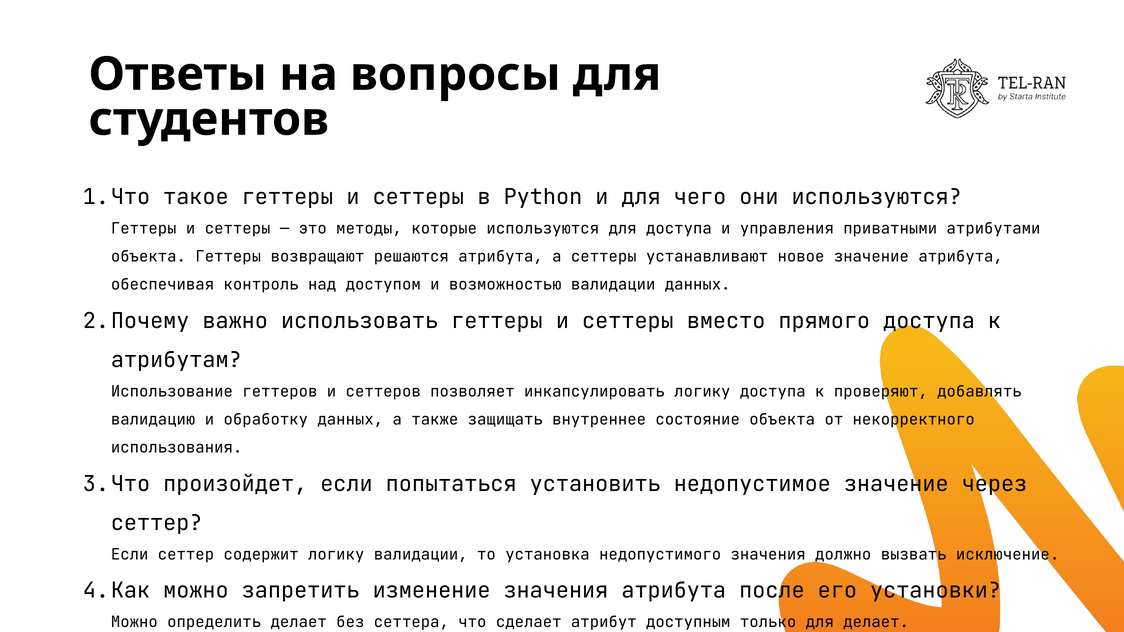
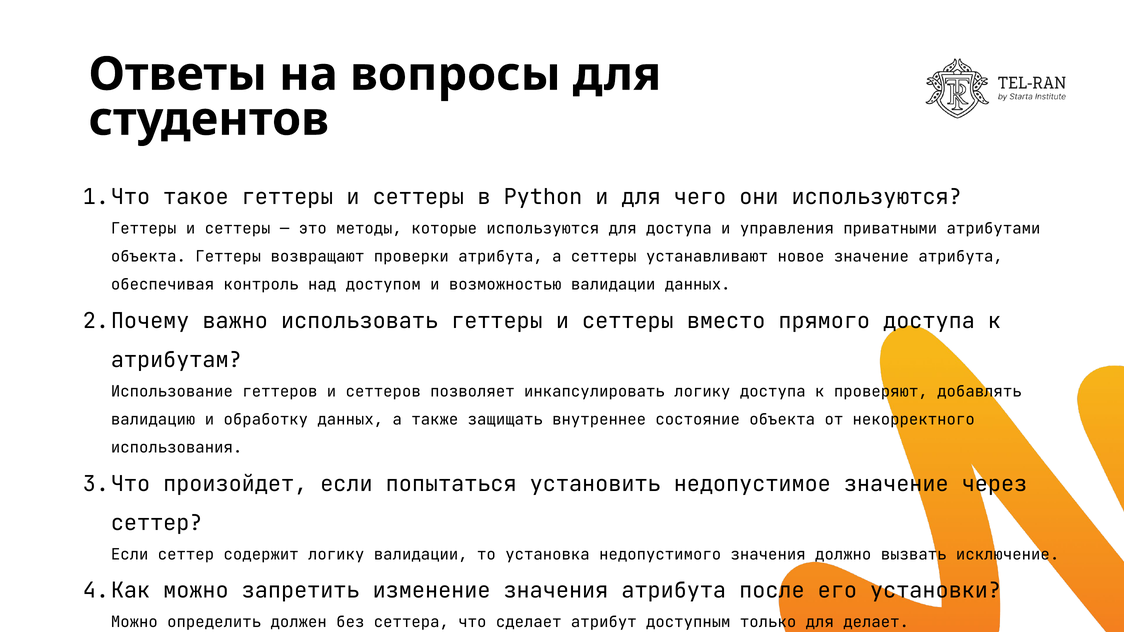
решаются: решаются -> проверки
определить делает: делает -> должен
